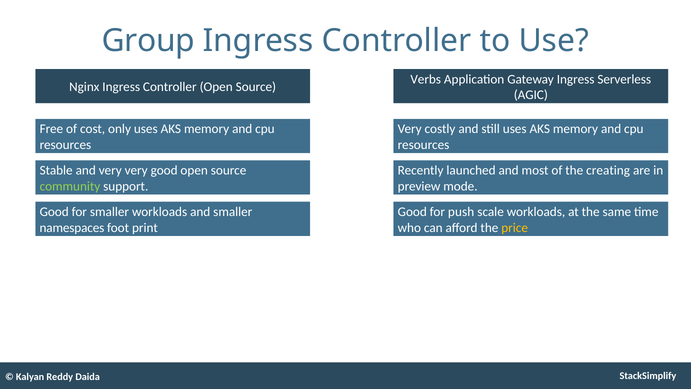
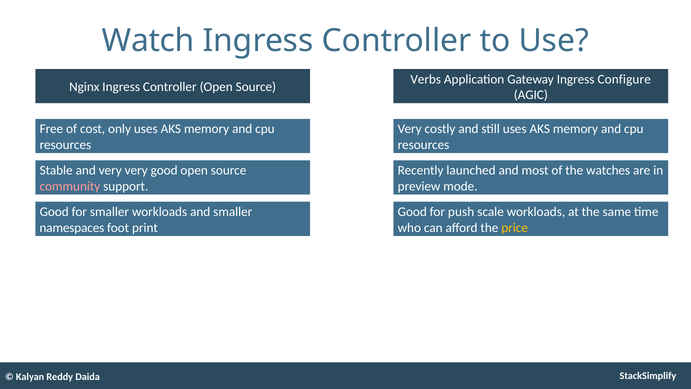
Group: Group -> Watch
Serverless: Serverless -> Configure
creating: creating -> watches
community colour: light green -> pink
